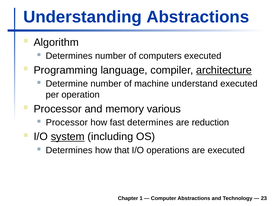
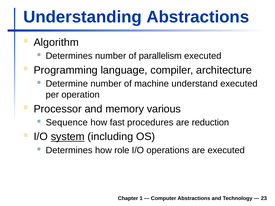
computers: computers -> parallelism
architecture underline: present -> none
Processor at (67, 123): Processor -> Sequence
fast determines: determines -> procedures
that: that -> role
